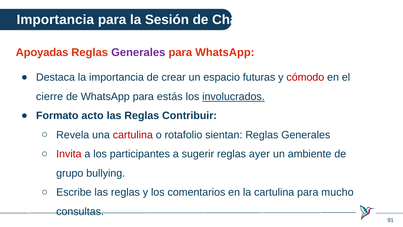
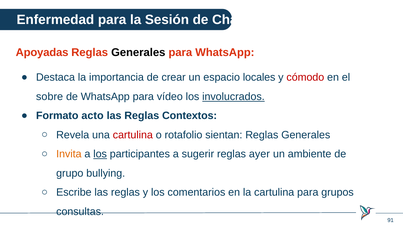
Importancia at (55, 20): Importancia -> Enfermedad
Generales at (138, 52) colour: purple -> black
futuras: futuras -> locales
cierre: cierre -> sobre
estás: estás -> vídeo
Contribuir: Contribuir -> Contextos
Invita colour: red -> orange
los at (100, 154) underline: none -> present
mucho: mucho -> grupos
